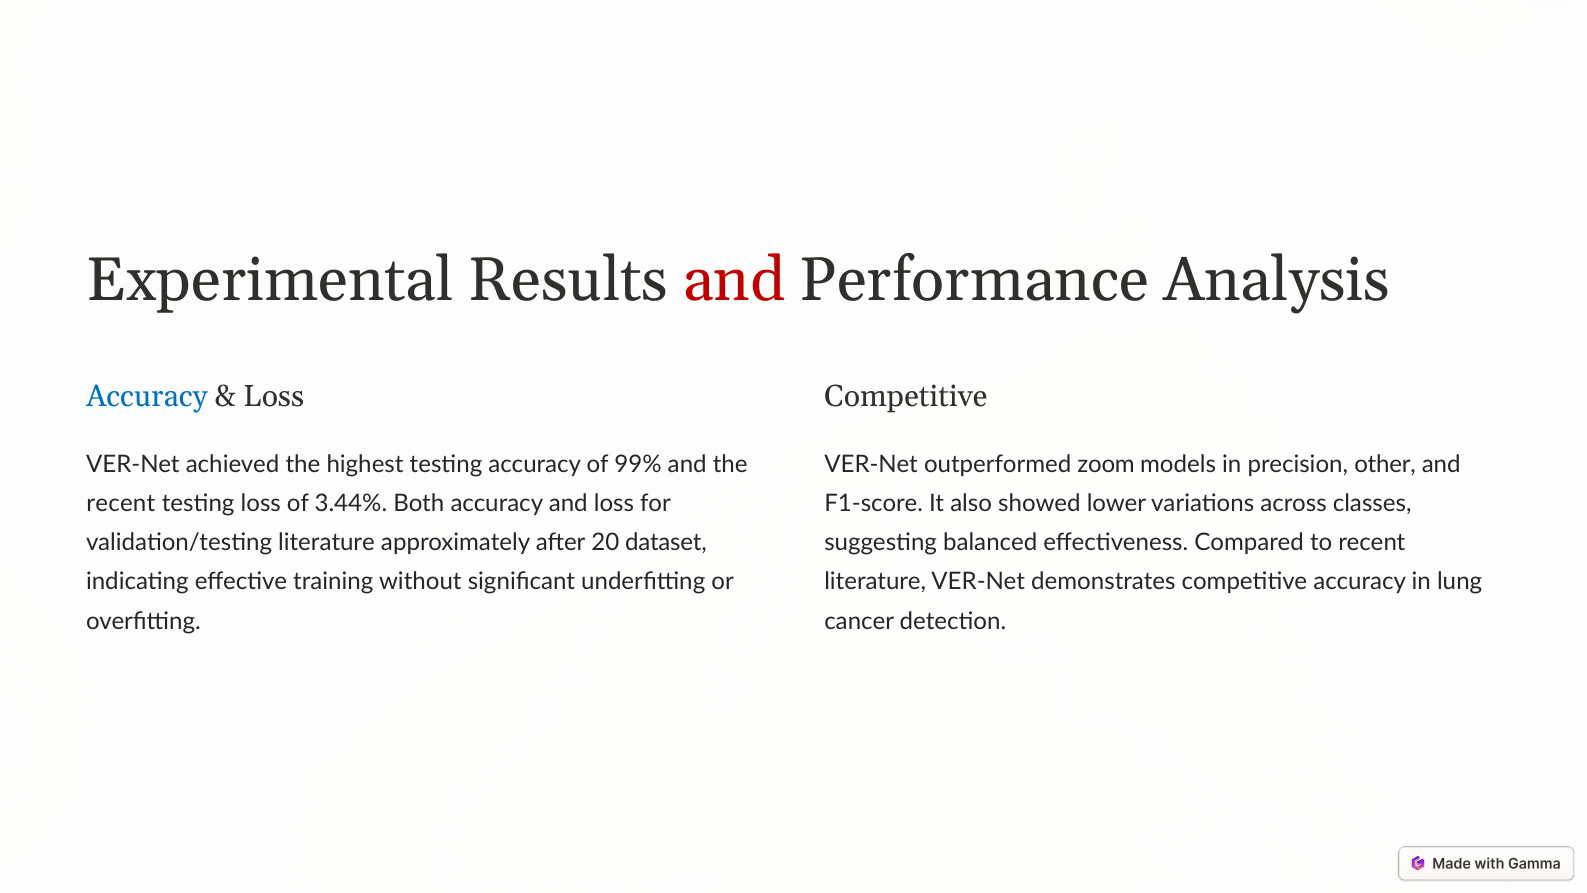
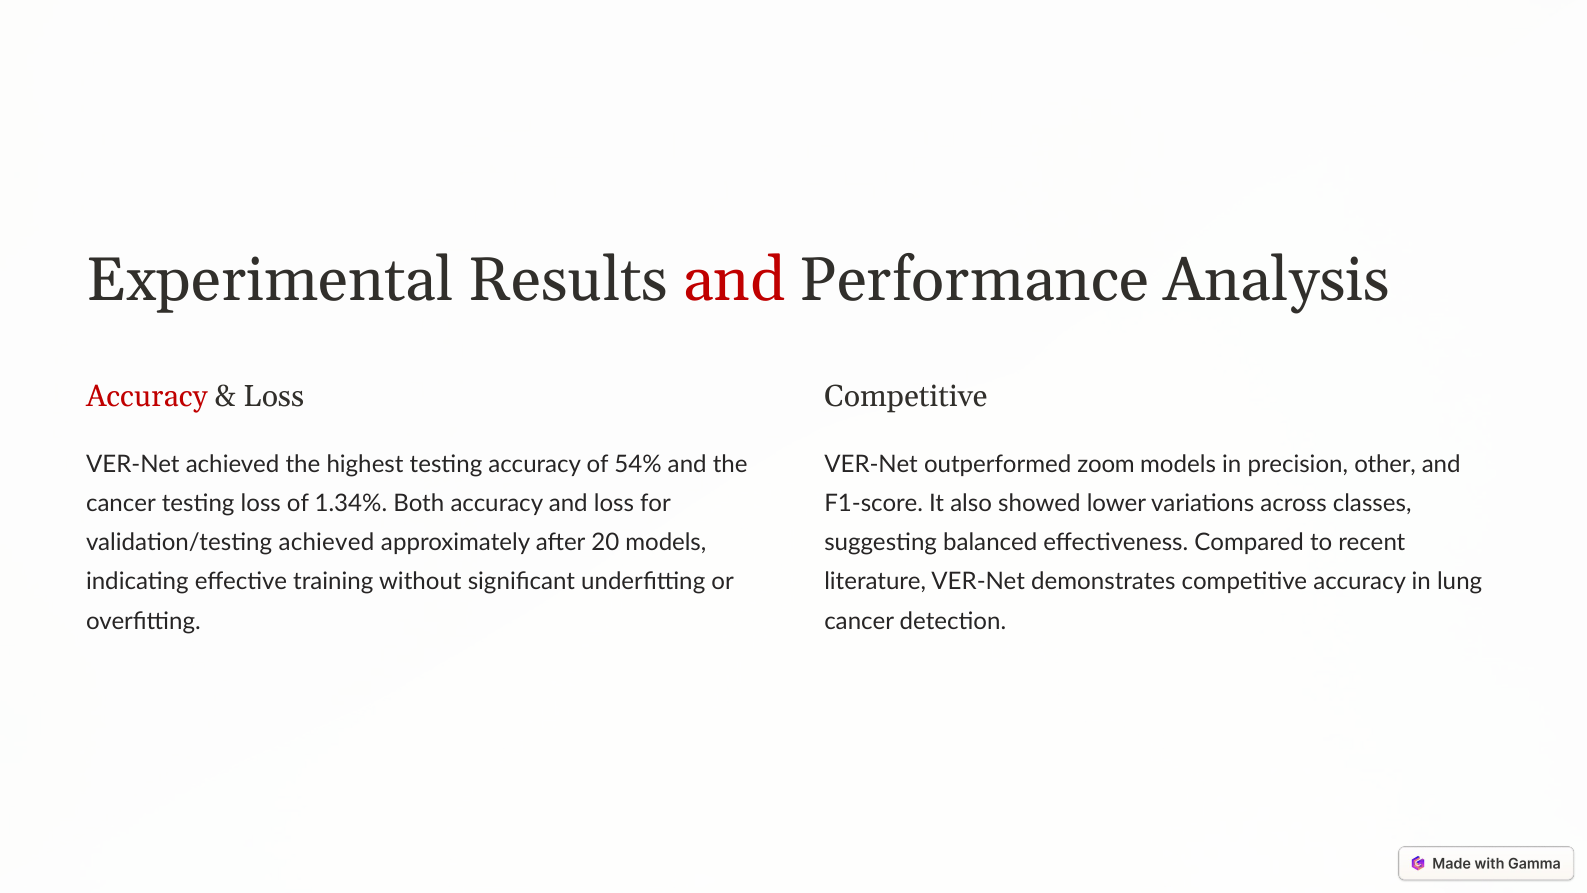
Accuracy at (147, 396) colour: blue -> red
99%: 99% -> 54%
recent at (121, 503): recent -> cancer
3.44%: 3.44% -> 1.34%
validation/testing literature: literature -> achieved
20 dataset: dataset -> models
